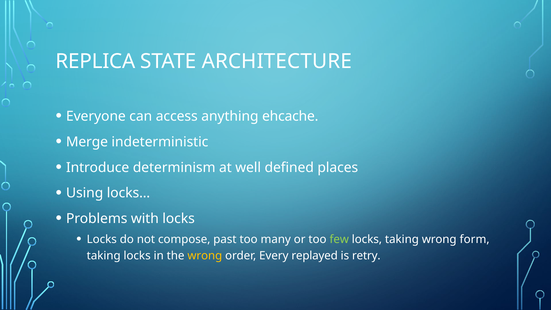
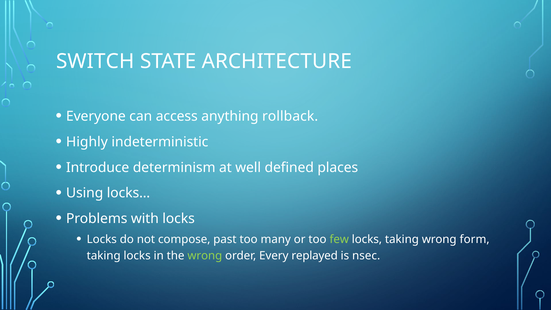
REPLICA: REPLICA -> SWITCH
ehcache: ehcache -> rollback
Merge: Merge -> Highly
wrong at (205, 256) colour: yellow -> light green
retry: retry -> nsec
